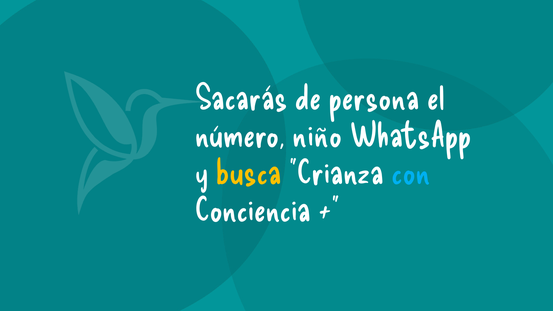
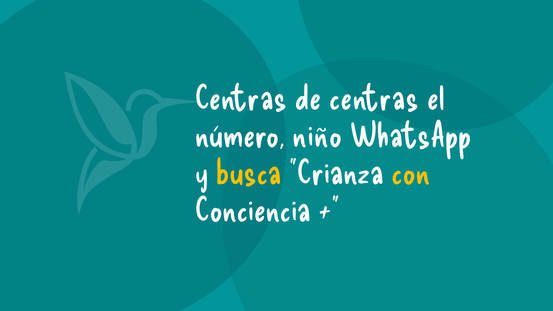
Sacarás at (241, 99): Sacarás -> Centras
de persona: persona -> centras
con colour: light blue -> yellow
